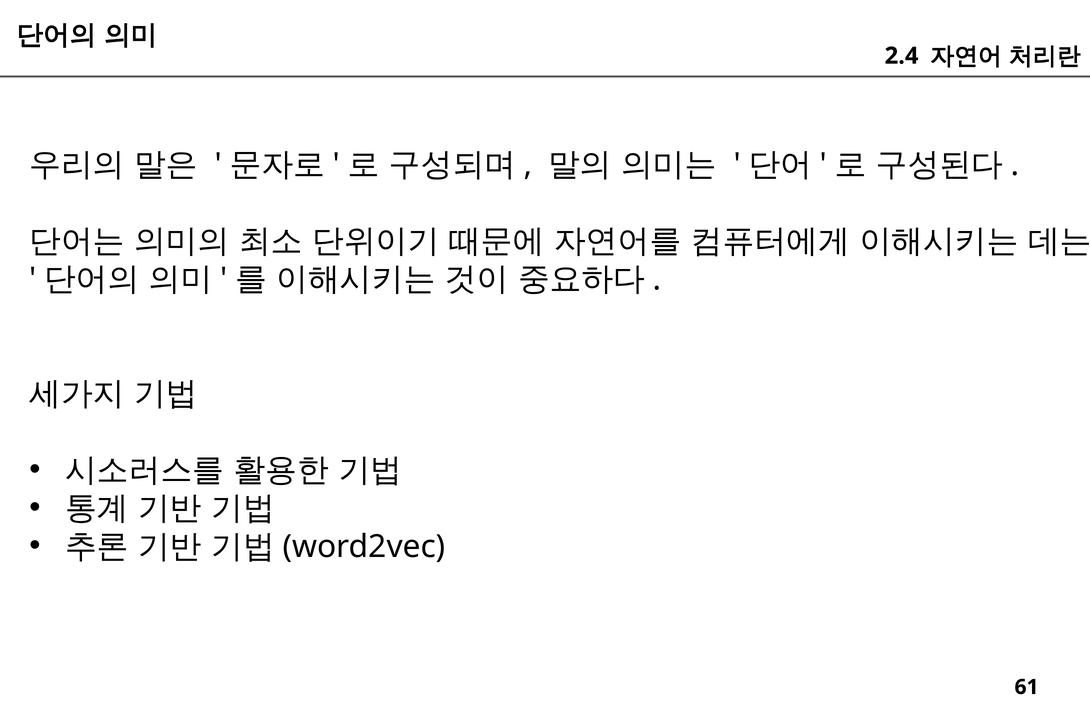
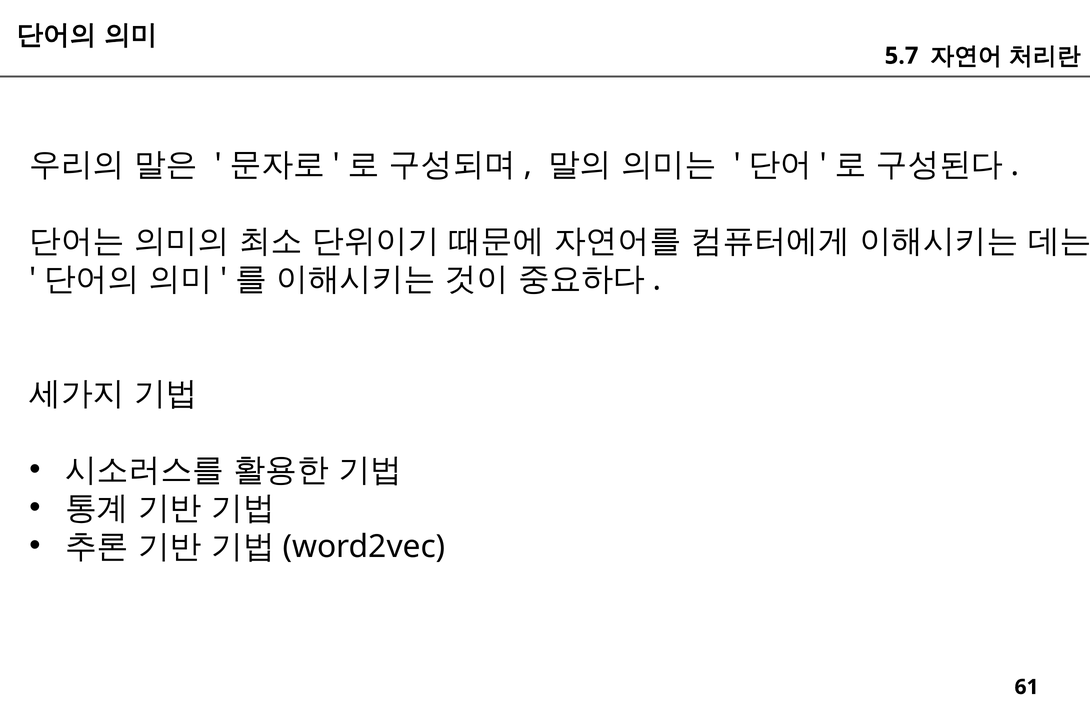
2.4: 2.4 -> 5.7
